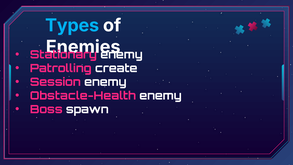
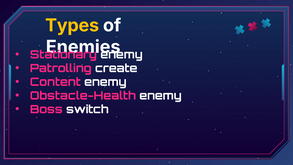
Types colour: light blue -> yellow
Session: Session -> Content
spawn: spawn -> switch
